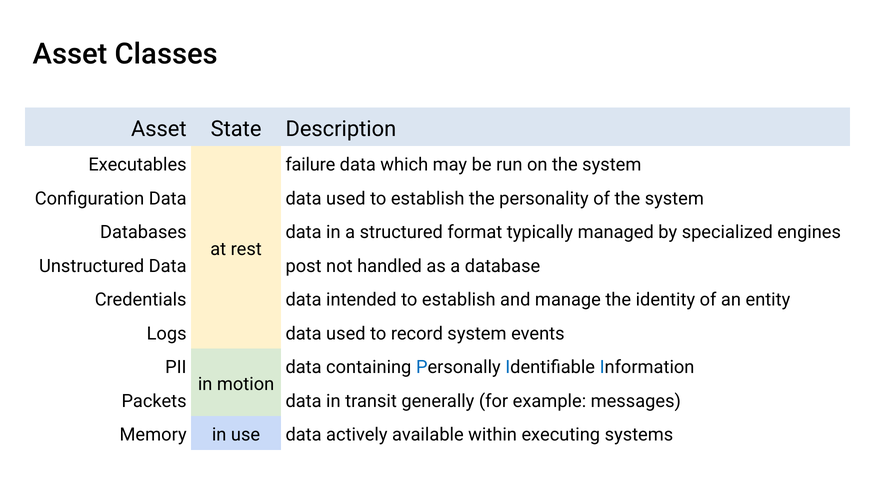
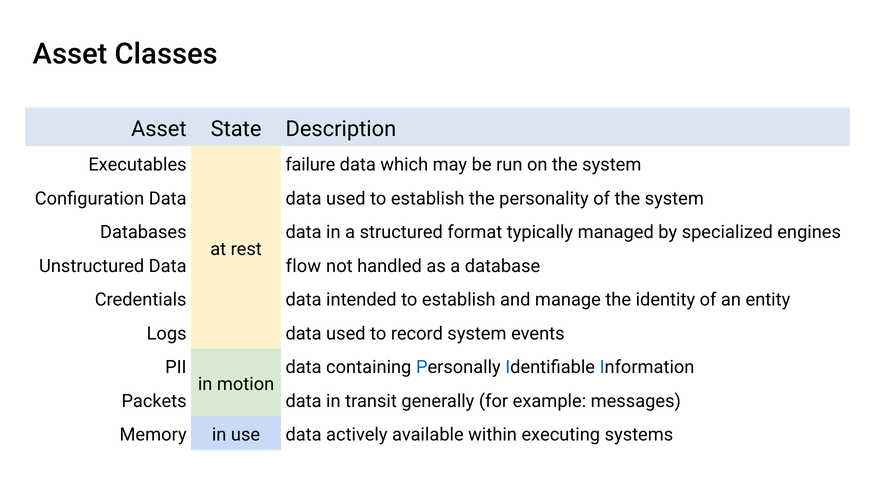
post: post -> flow
